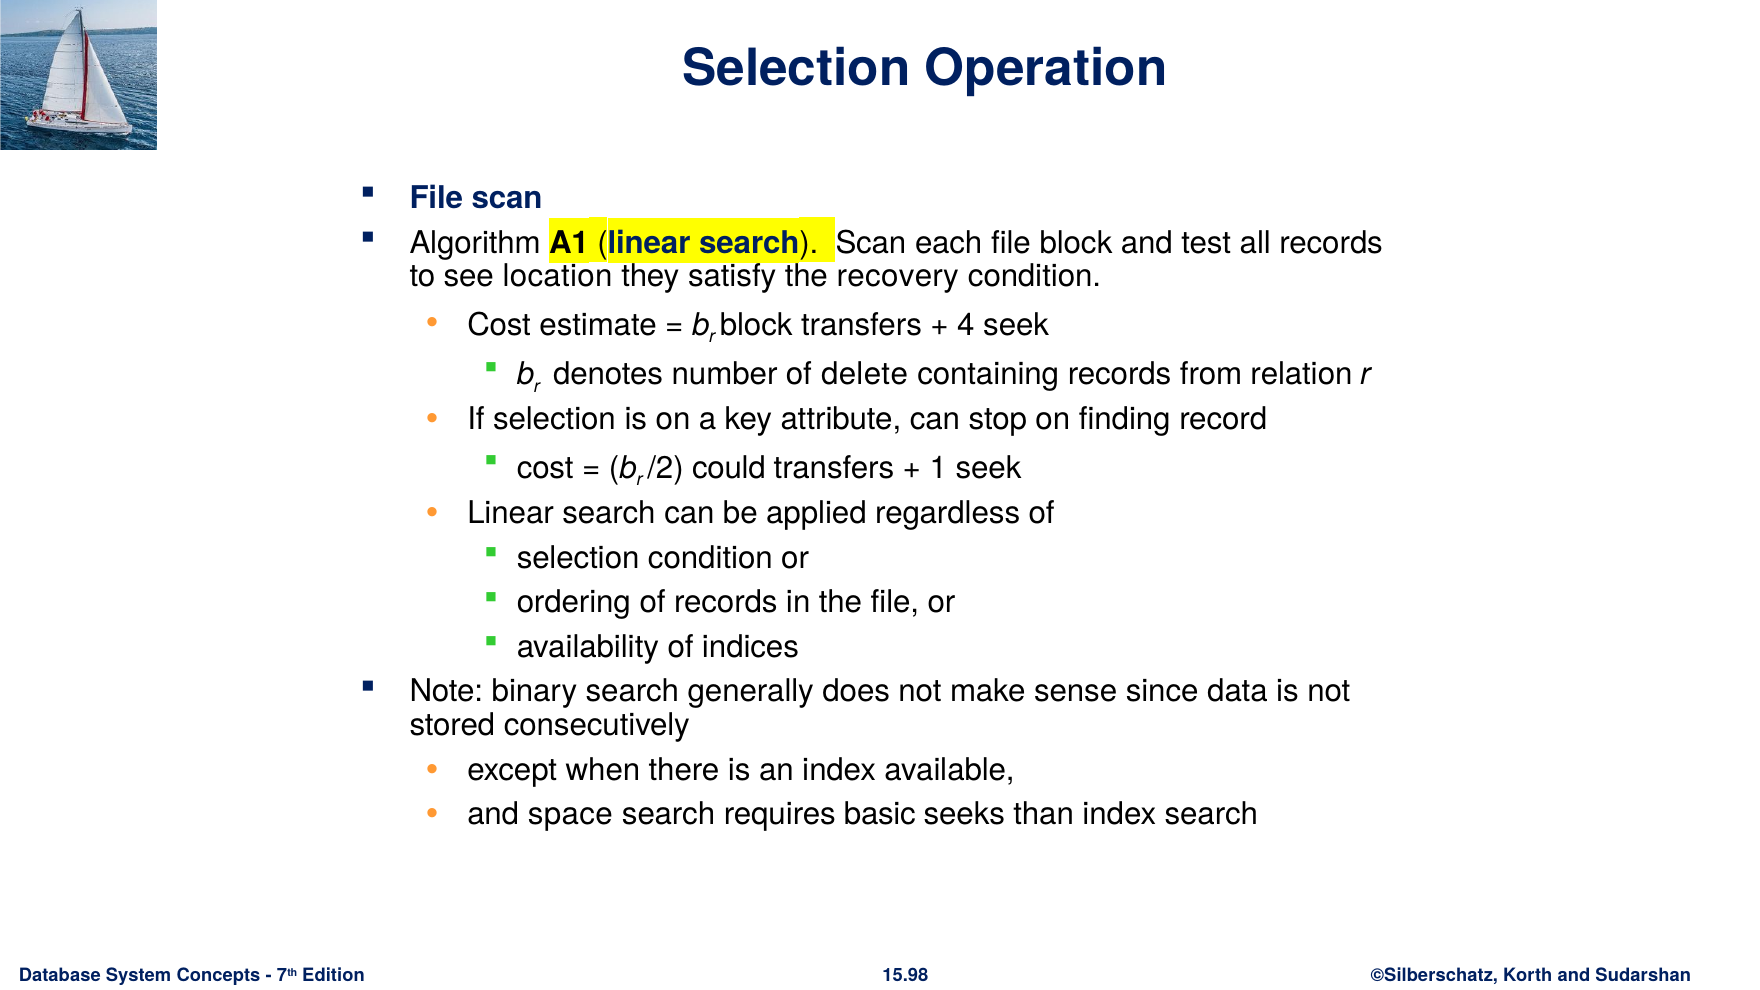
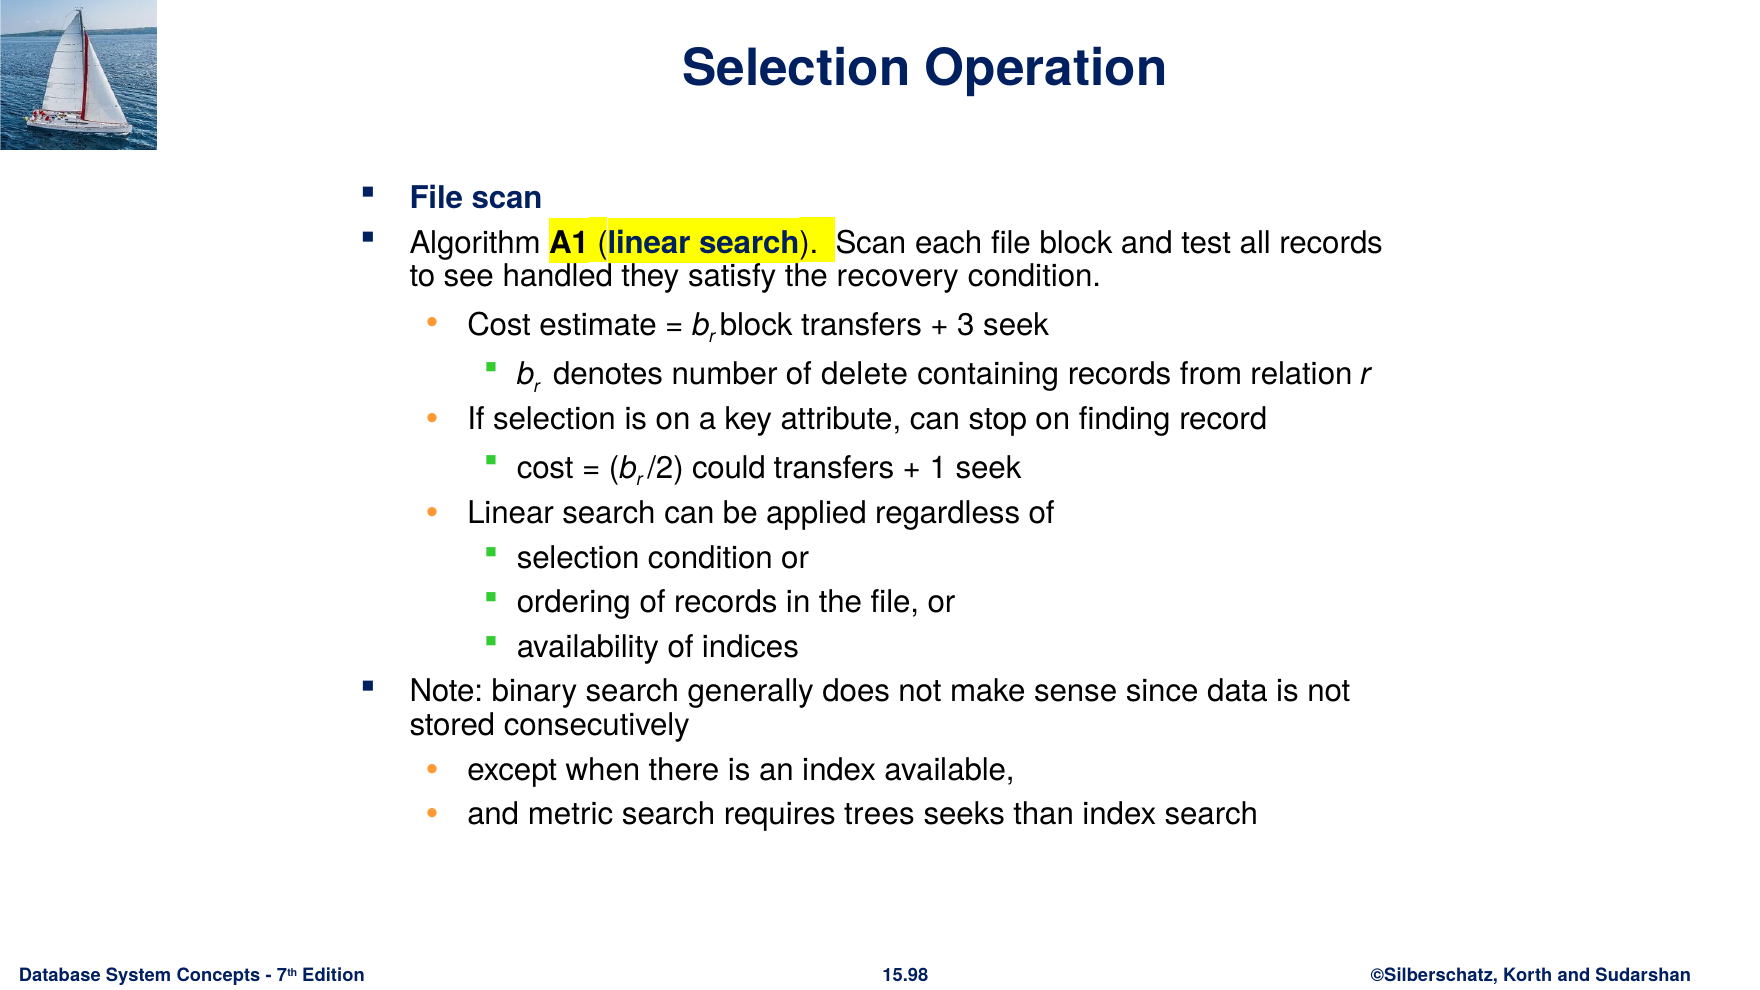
location: location -> handled
4: 4 -> 3
space: space -> metric
basic: basic -> trees
